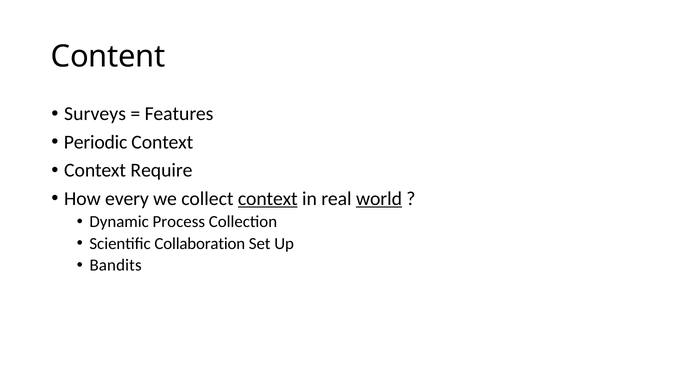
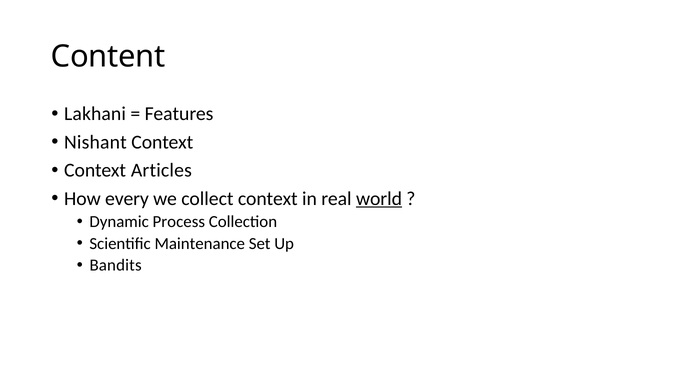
Surveys: Surveys -> Lakhani
Periodic: Periodic -> Nishant
Require: Require -> Articles
context at (268, 199) underline: present -> none
Collaboration: Collaboration -> Maintenance
